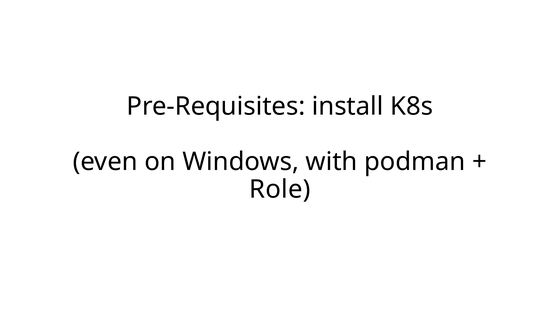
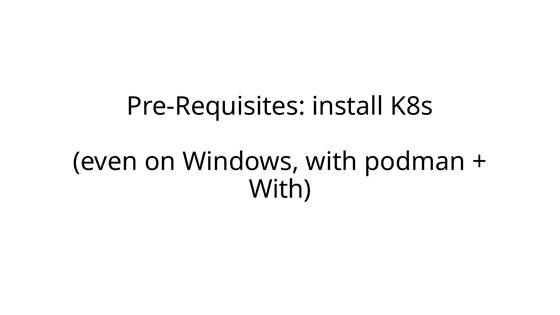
Role at (280, 190): Role -> With
